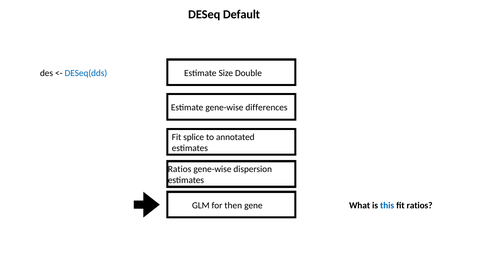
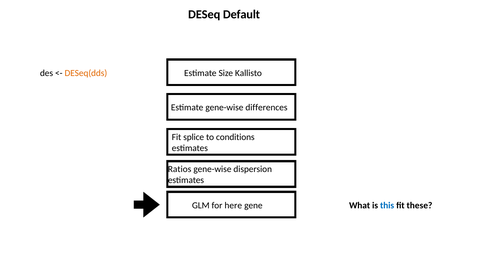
DESeq(dds colour: blue -> orange
Double: Double -> Kallisto
annotated: annotated -> conditions
then: then -> here
fit ratios: ratios -> these
